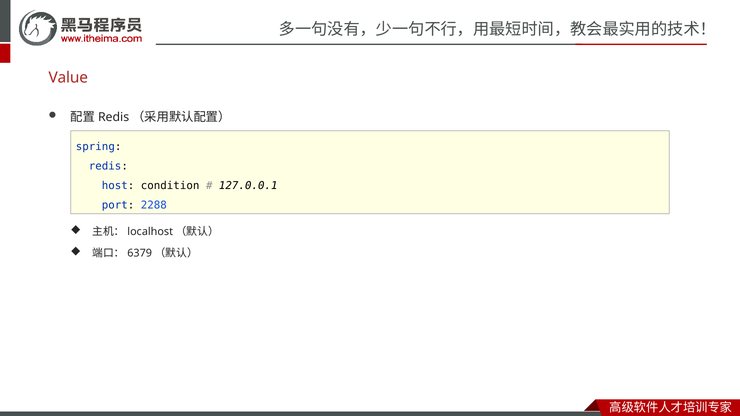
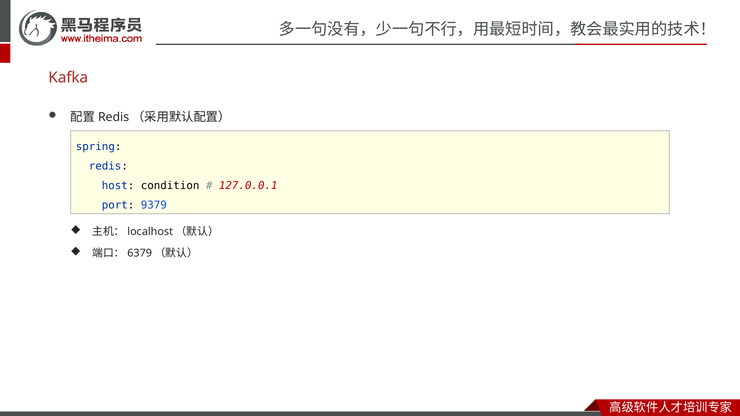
Value: Value -> Kafka
127.0.0.1 colour: black -> red
2288: 2288 -> 9379
